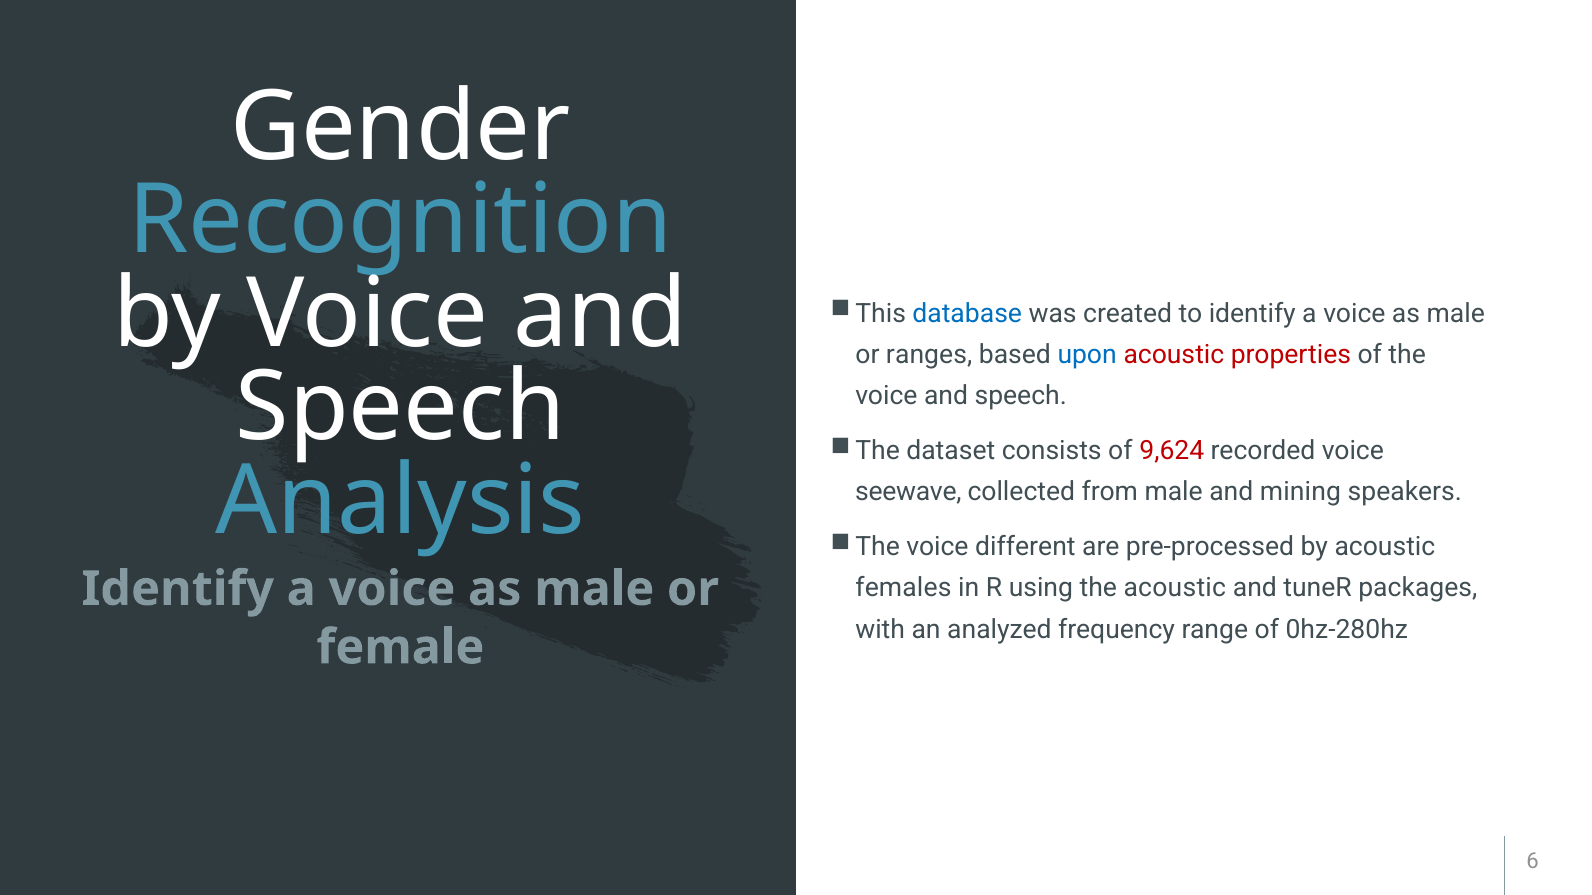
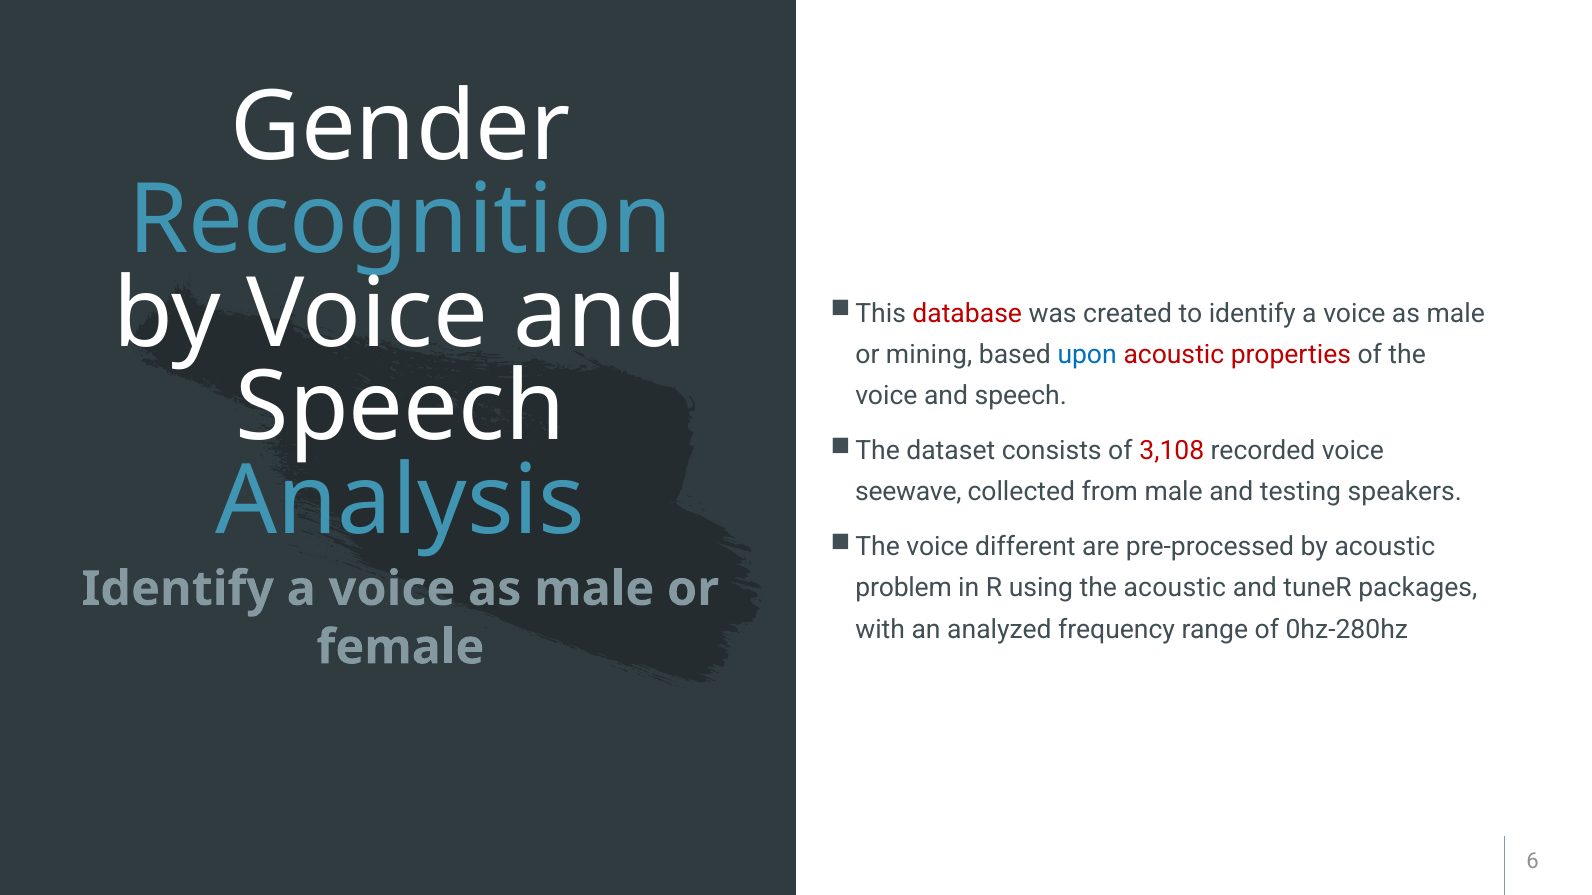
database colour: blue -> red
ranges: ranges -> mining
9,624: 9,624 -> 3,108
mining: mining -> testing
females: females -> problem
